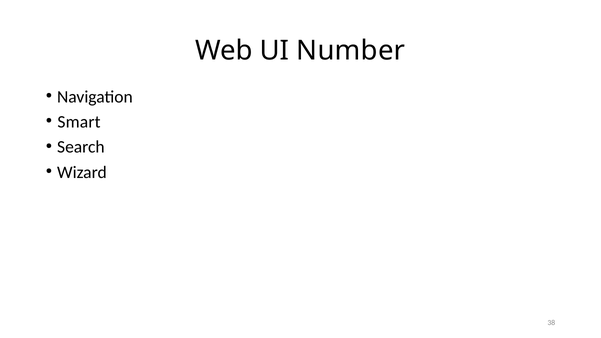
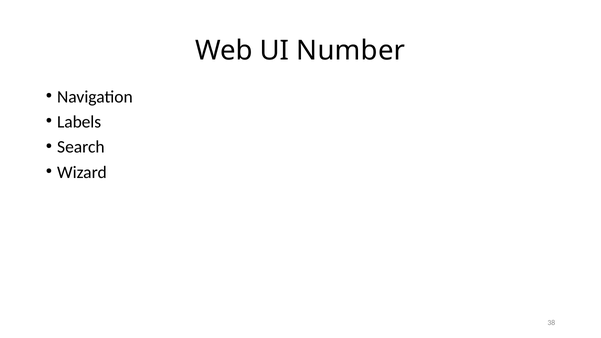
Smart: Smart -> Labels
